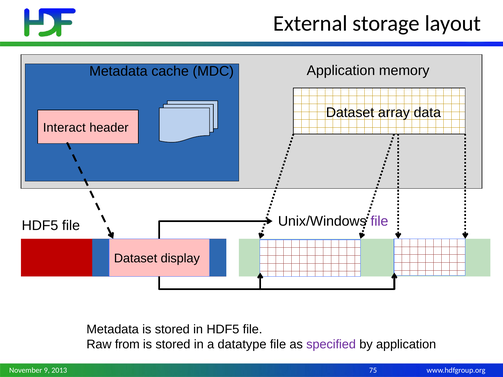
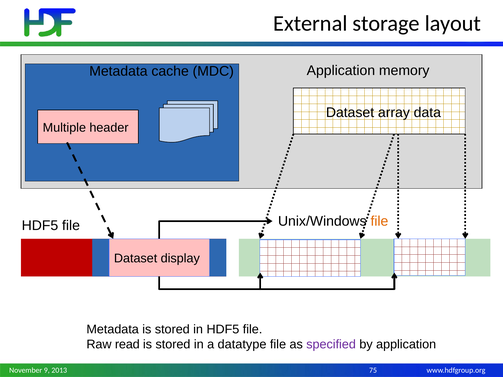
Interact: Interact -> Multiple
file at (379, 221) colour: purple -> orange
from: from -> read
